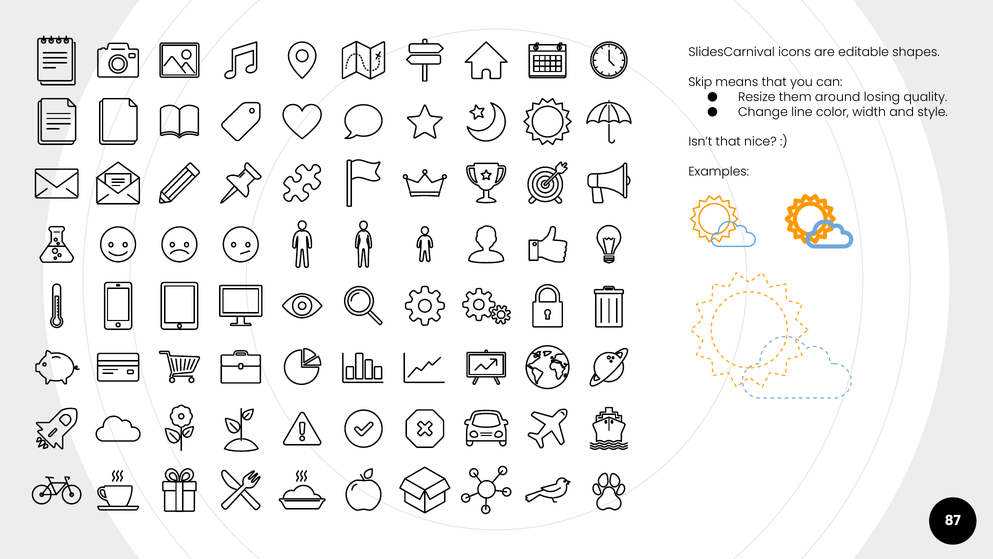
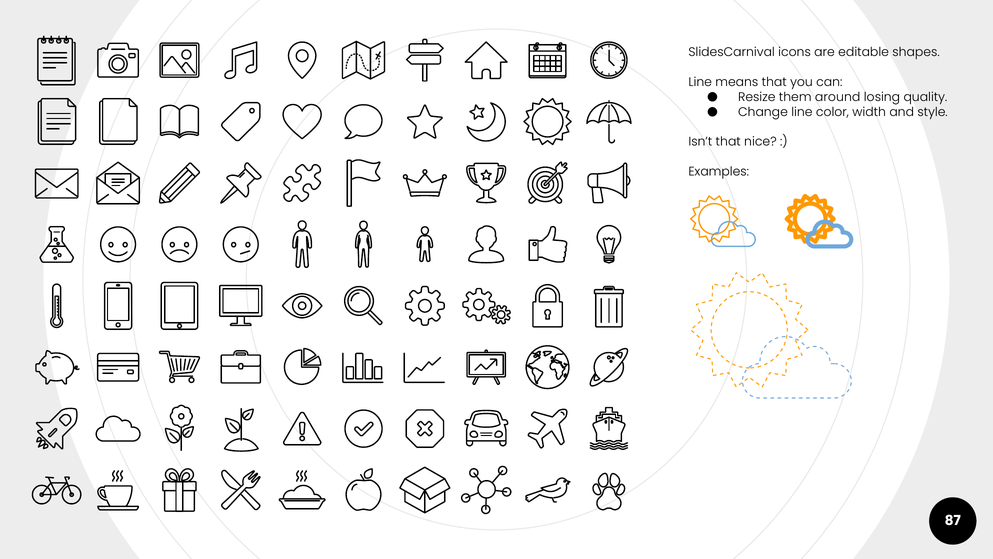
Skip at (700, 82): Skip -> Line
